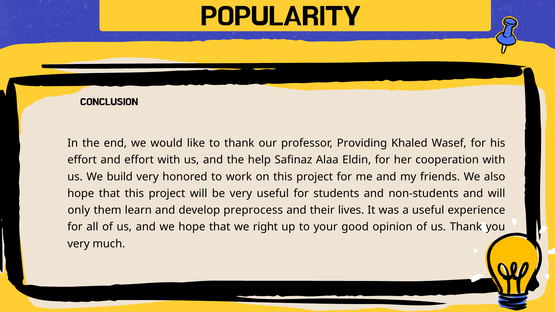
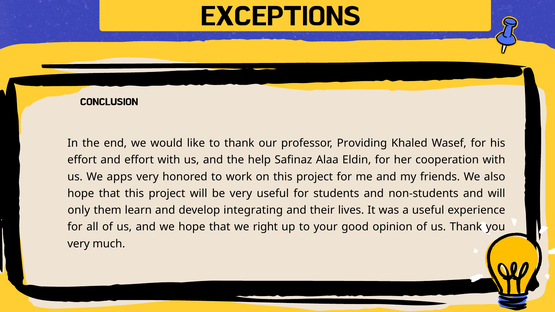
POPULARITY: POPULARITY -> EXCEPTIONS
build: build -> apps
preprocess: preprocess -> integrating
